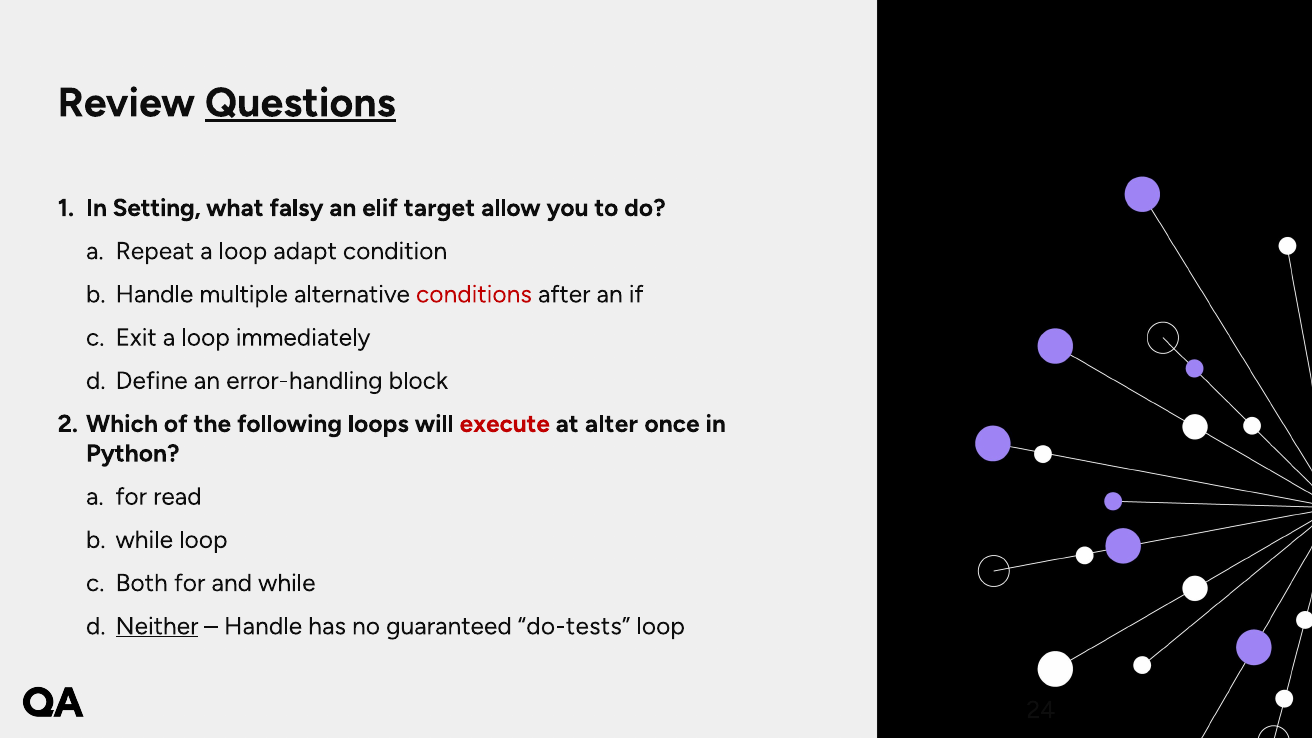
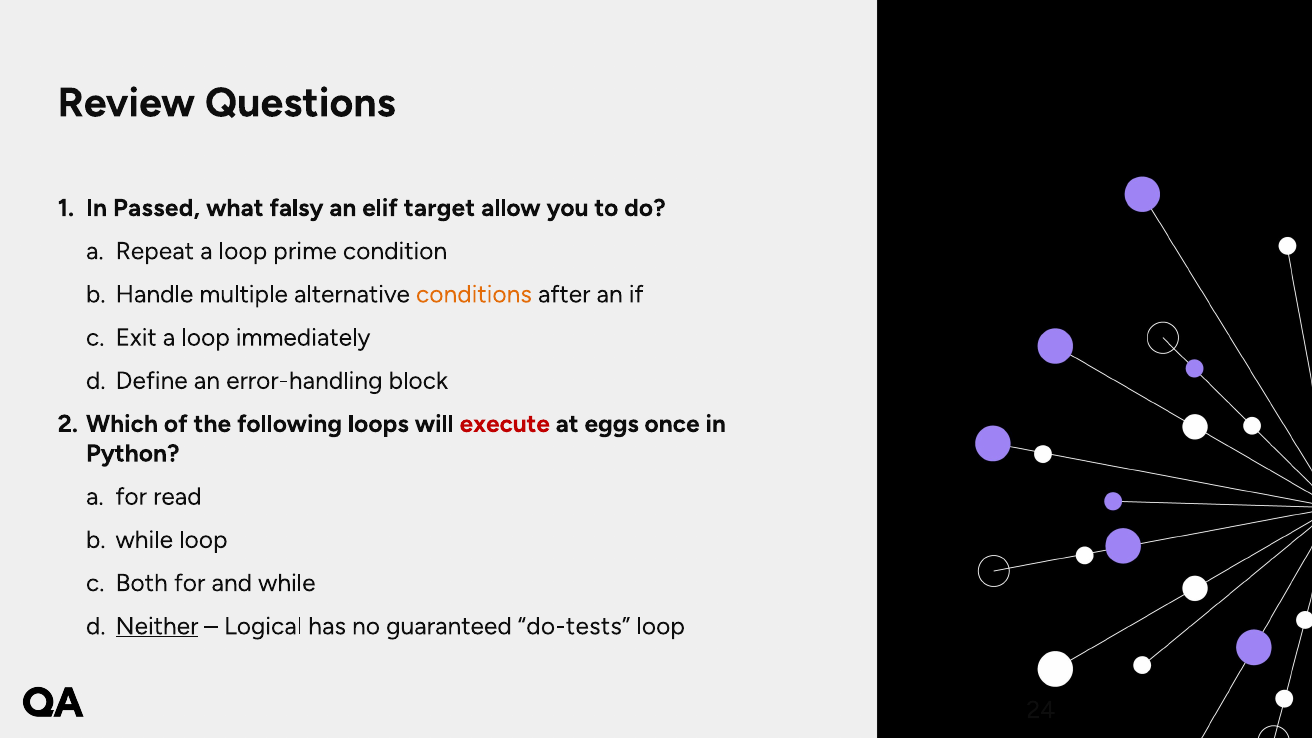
Questions underline: present -> none
Setting: Setting -> Passed
adapt: adapt -> prime
conditions colour: red -> orange
alter: alter -> eggs
Handle at (263, 626): Handle -> Logical
